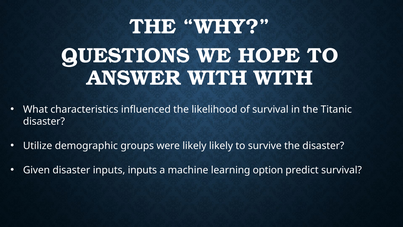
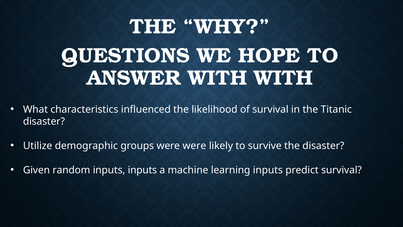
were likely: likely -> were
Given disaster: disaster -> random
learning option: option -> inputs
